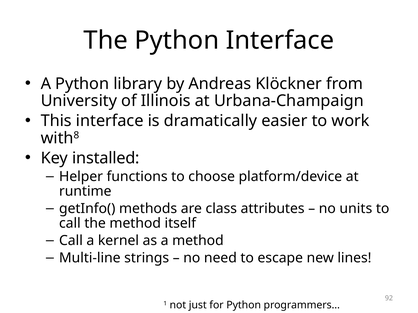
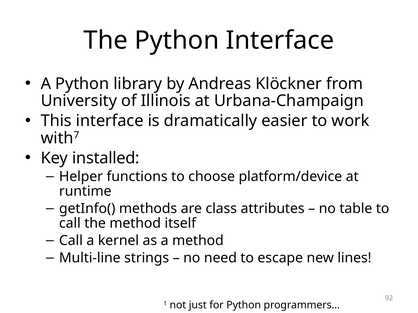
8: 8 -> 7
units: units -> table
